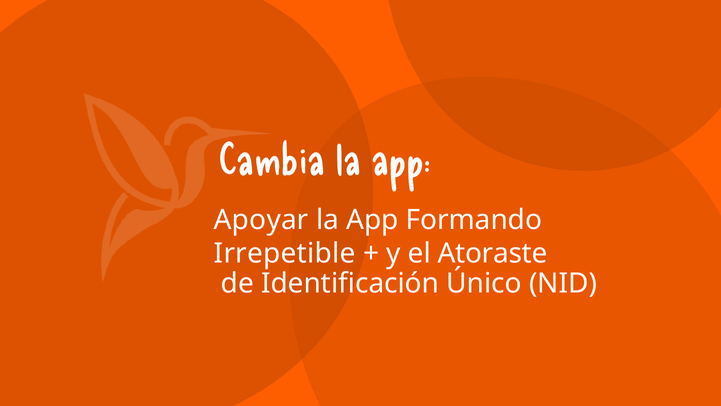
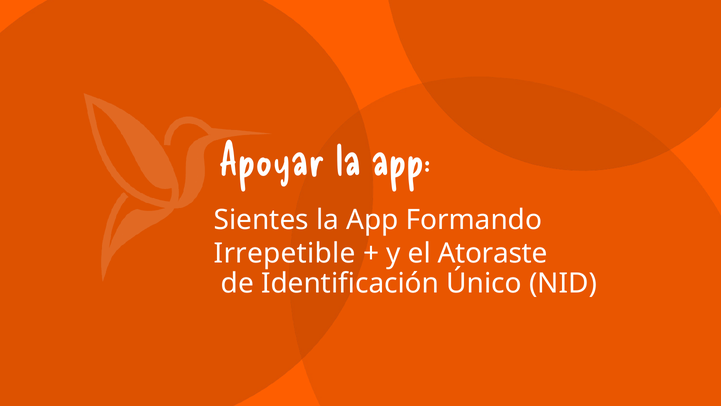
Cambia: Cambia -> Apoyar
Apoyar: Apoyar -> Sientes
